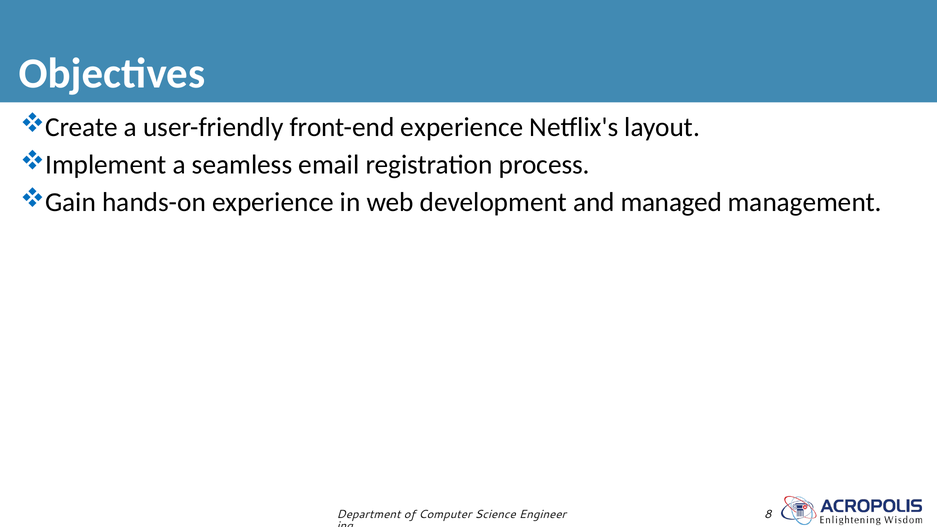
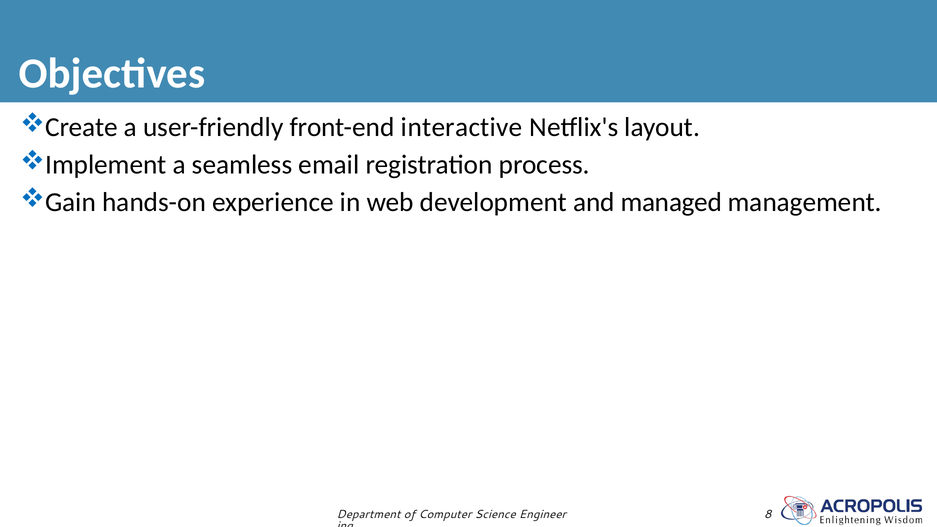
front-end experience: experience -> interactive
